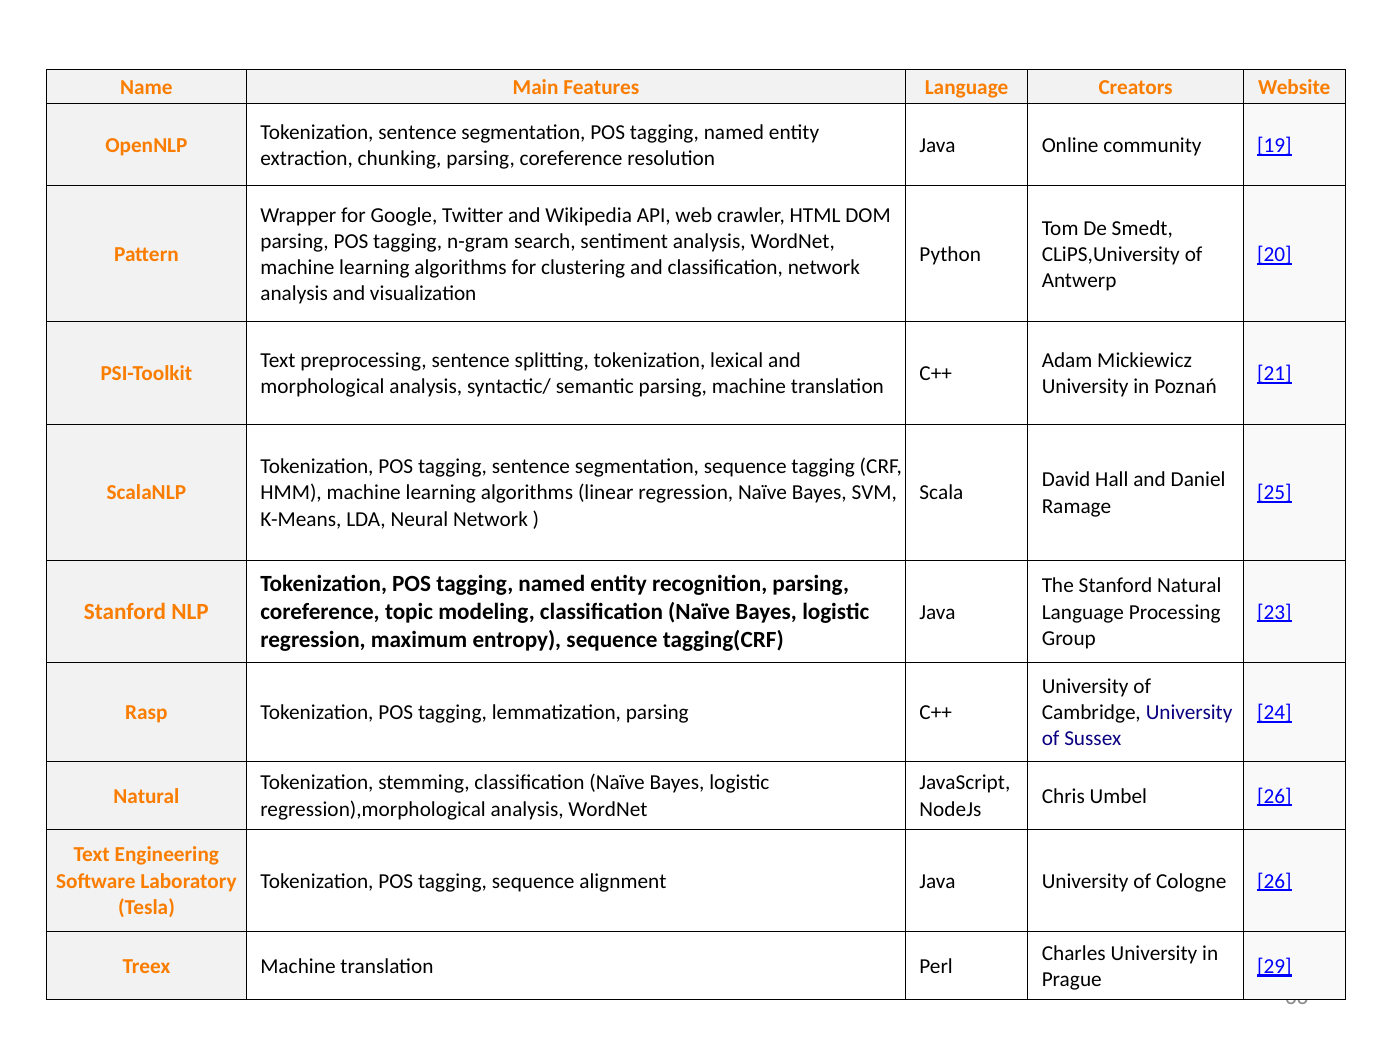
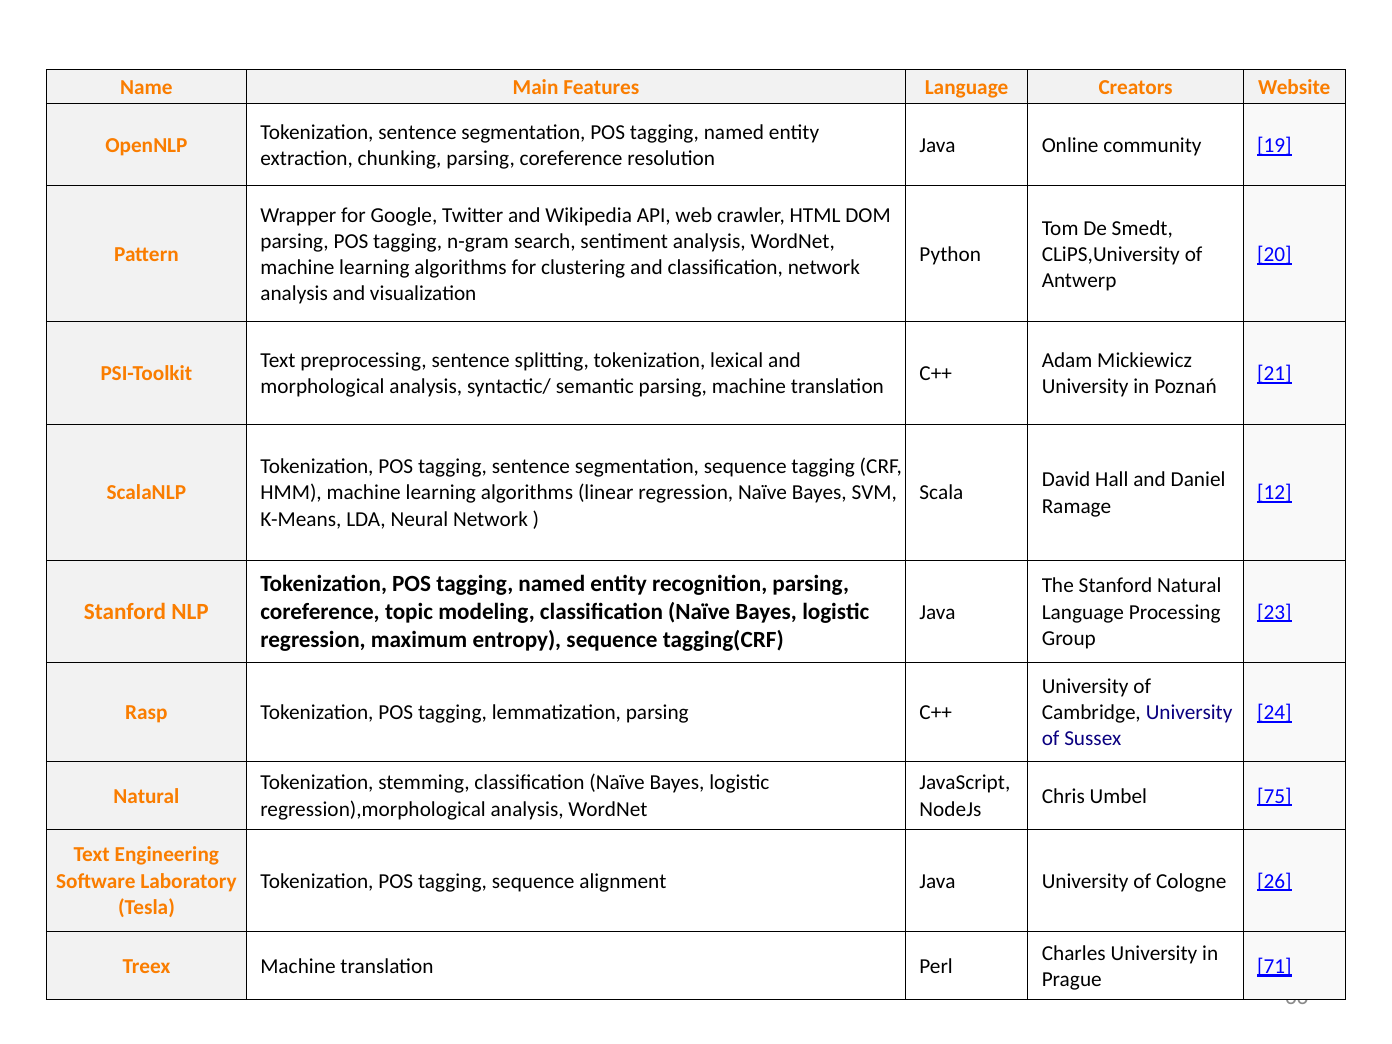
25: 25 -> 12
Umbel 26: 26 -> 75
29: 29 -> 71
